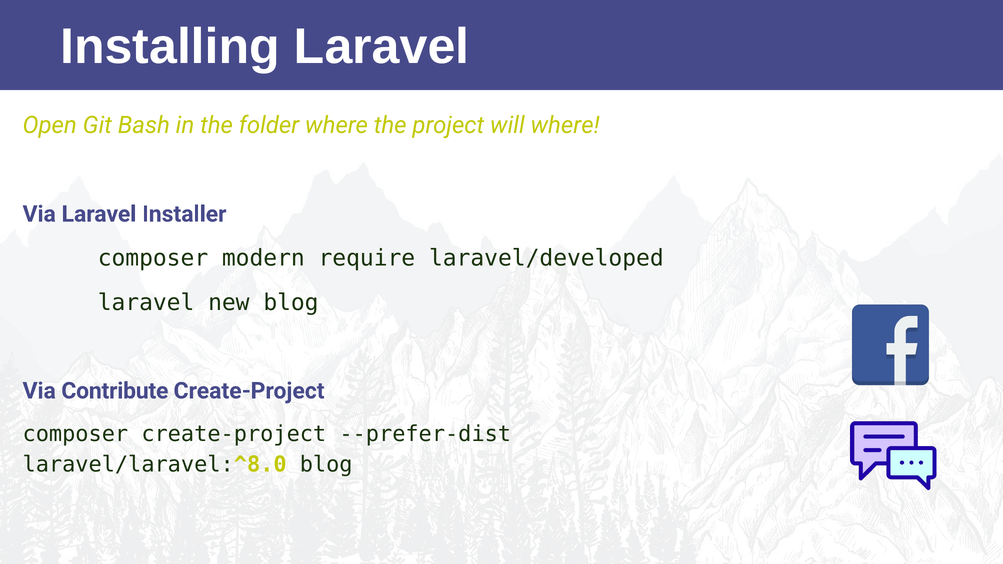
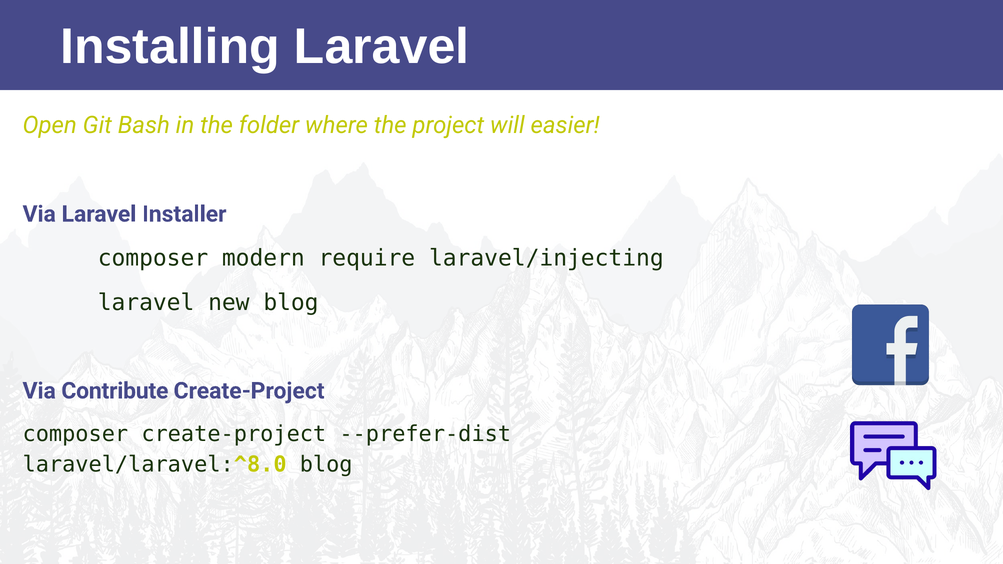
will where: where -> easier
laravel/developed: laravel/developed -> laravel/injecting
